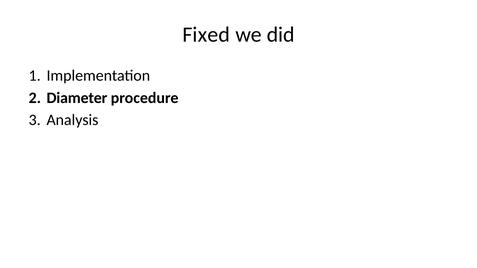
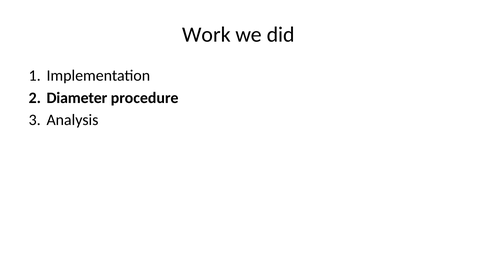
Fixed: Fixed -> Work
